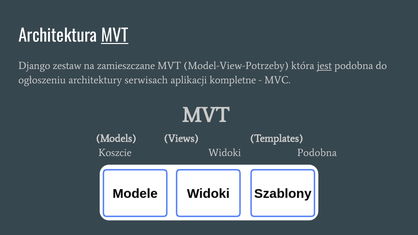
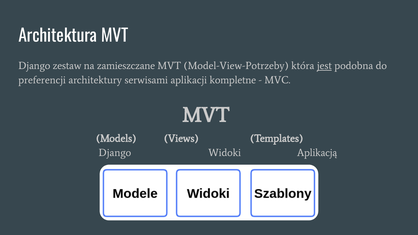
MVT at (115, 36) underline: present -> none
ogłoszeniu: ogłoszeniu -> preferencji
serwisach: serwisach -> serwisami
Koszcie at (115, 153): Koszcie -> Django
Widoki Podobna: Podobna -> Aplikacją
